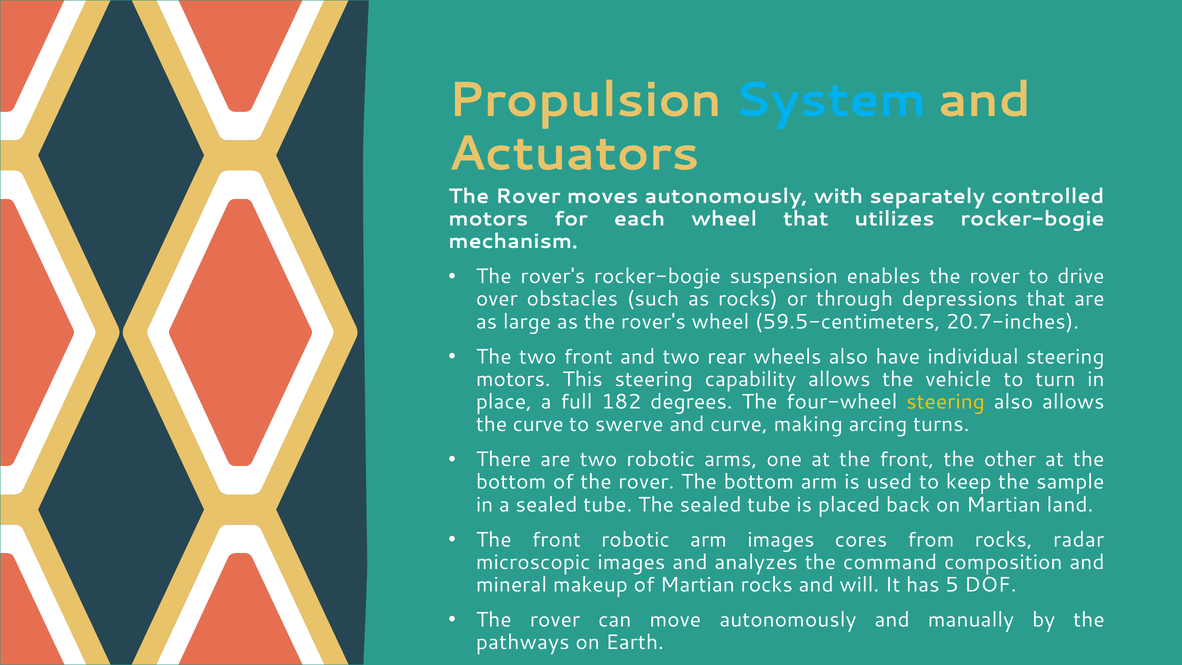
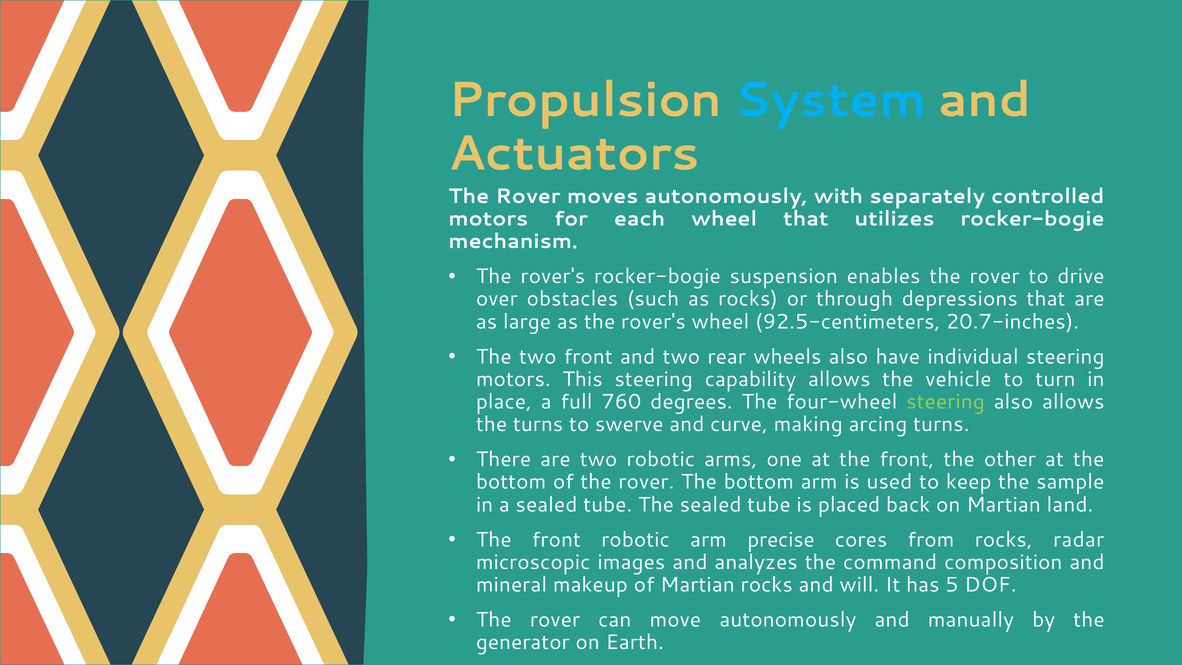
59.5-centimeters: 59.5-centimeters -> 92.5-centimeters
182: 182 -> 760
steering at (946, 402) colour: yellow -> light green
the curve: curve -> turns
arm images: images -> precise
pathways: pathways -> generator
